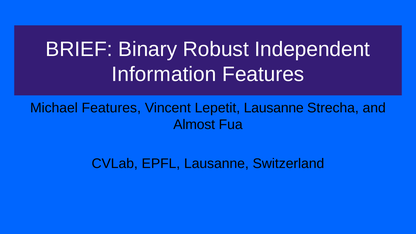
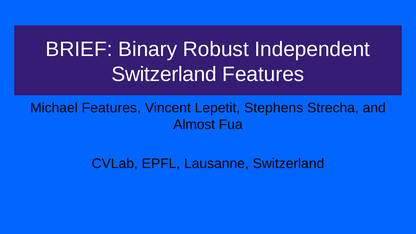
Information at (164, 74): Information -> Switzerland
Lepetit Lausanne: Lausanne -> Stephens
